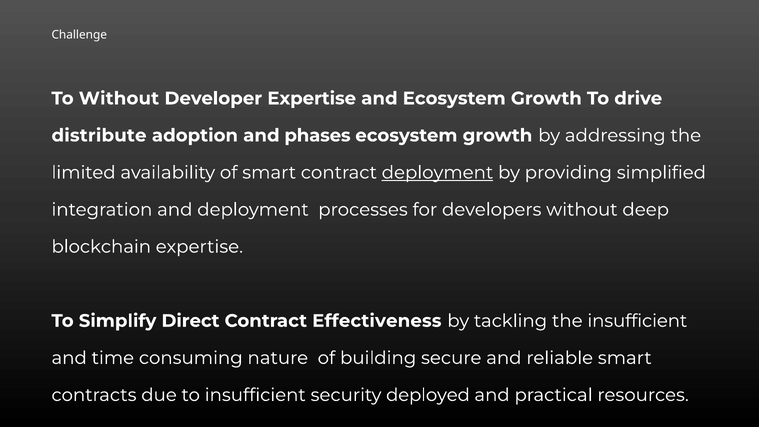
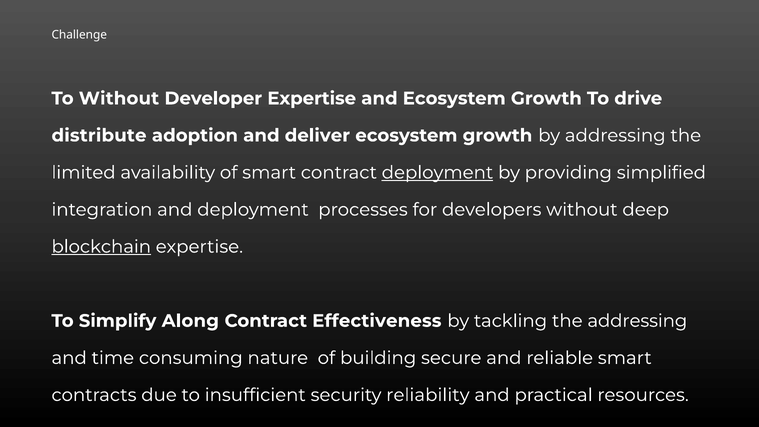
phases: phases -> deliver
blockchain underline: none -> present
Direct: Direct -> Along
the insufficient: insufficient -> addressing
deployed: deployed -> reliability
